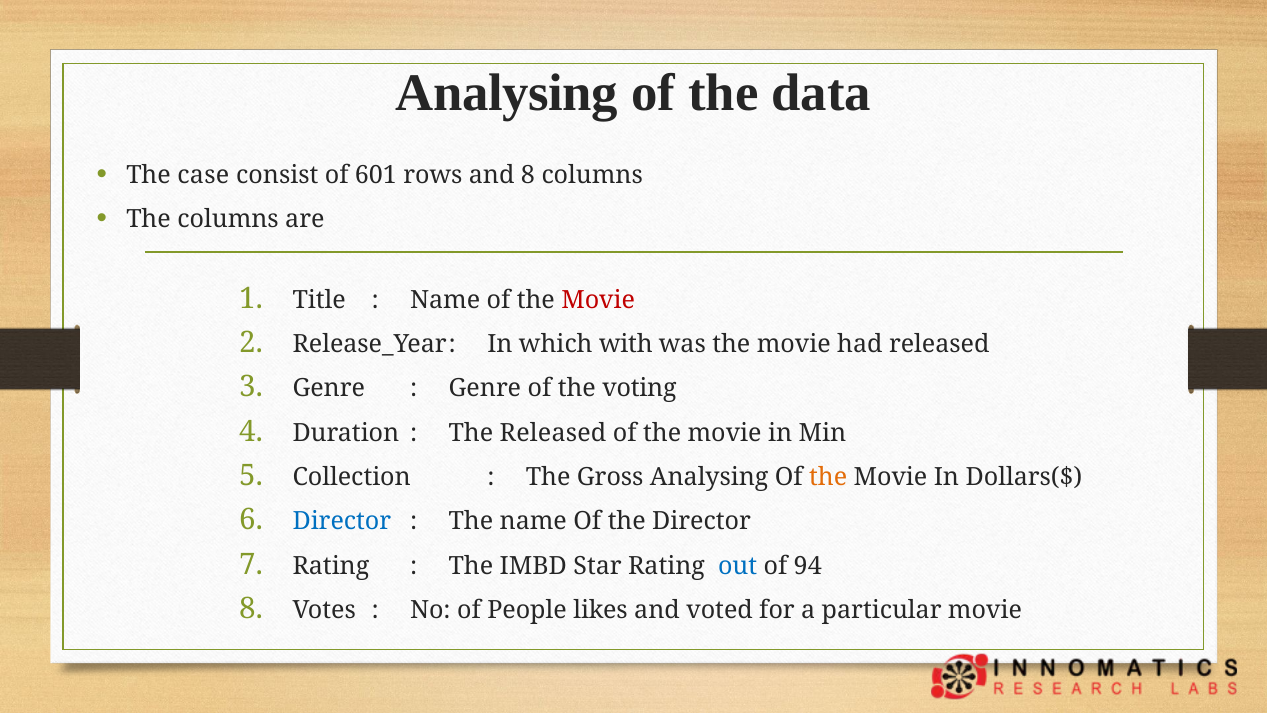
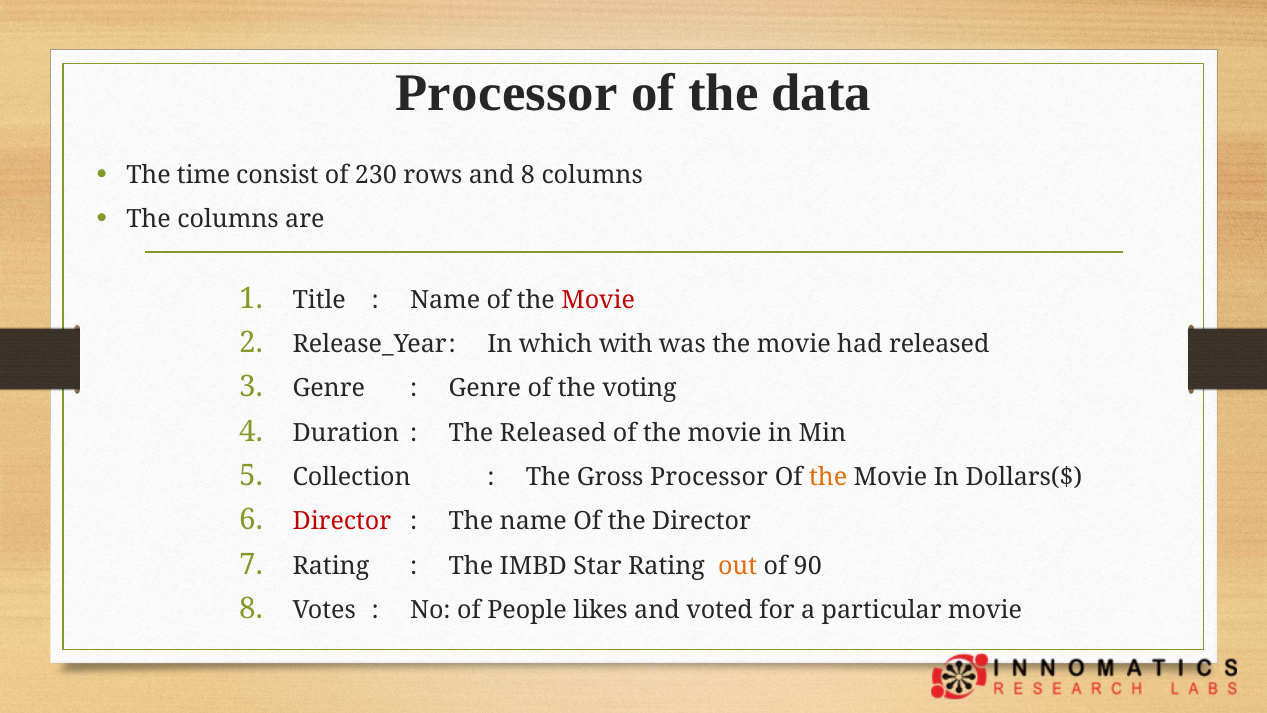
Analysing at (507, 93): Analysing -> Processor
case: case -> time
601: 601 -> 230
Gross Analysing: Analysing -> Processor
Director at (342, 521) colour: blue -> red
out colour: blue -> orange
94: 94 -> 90
